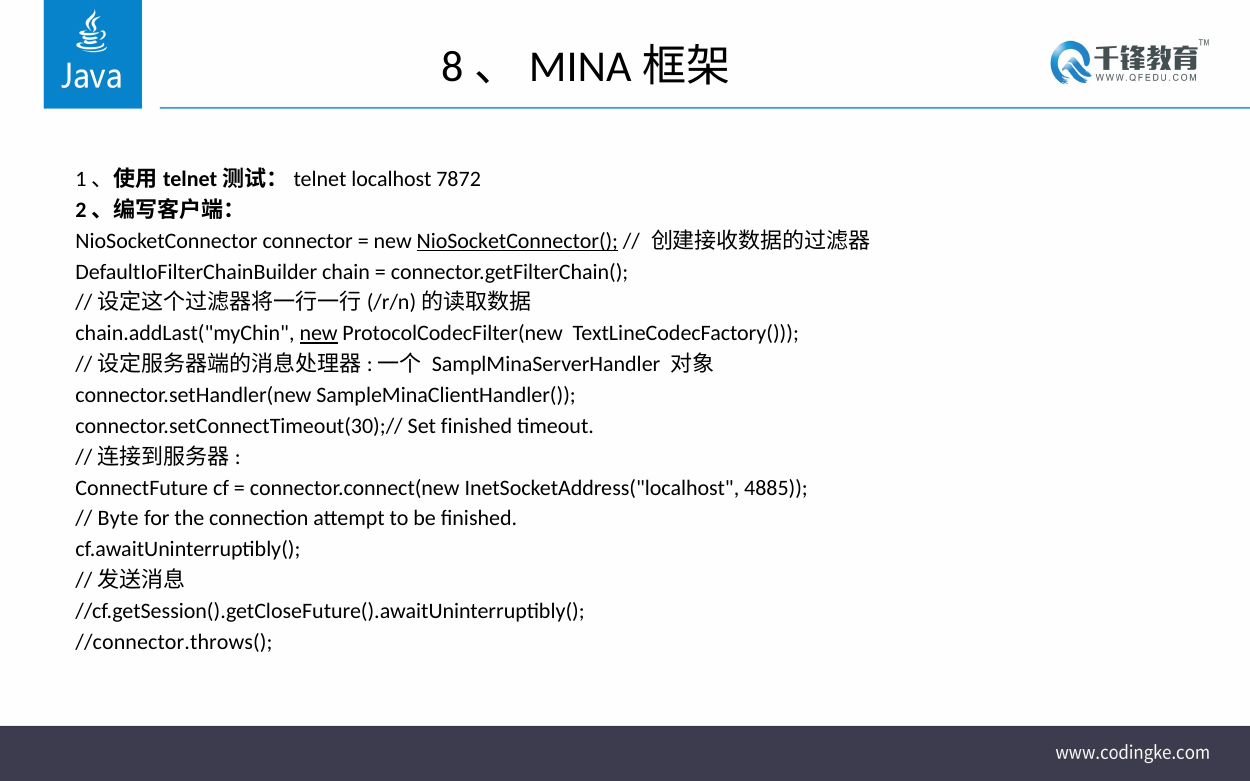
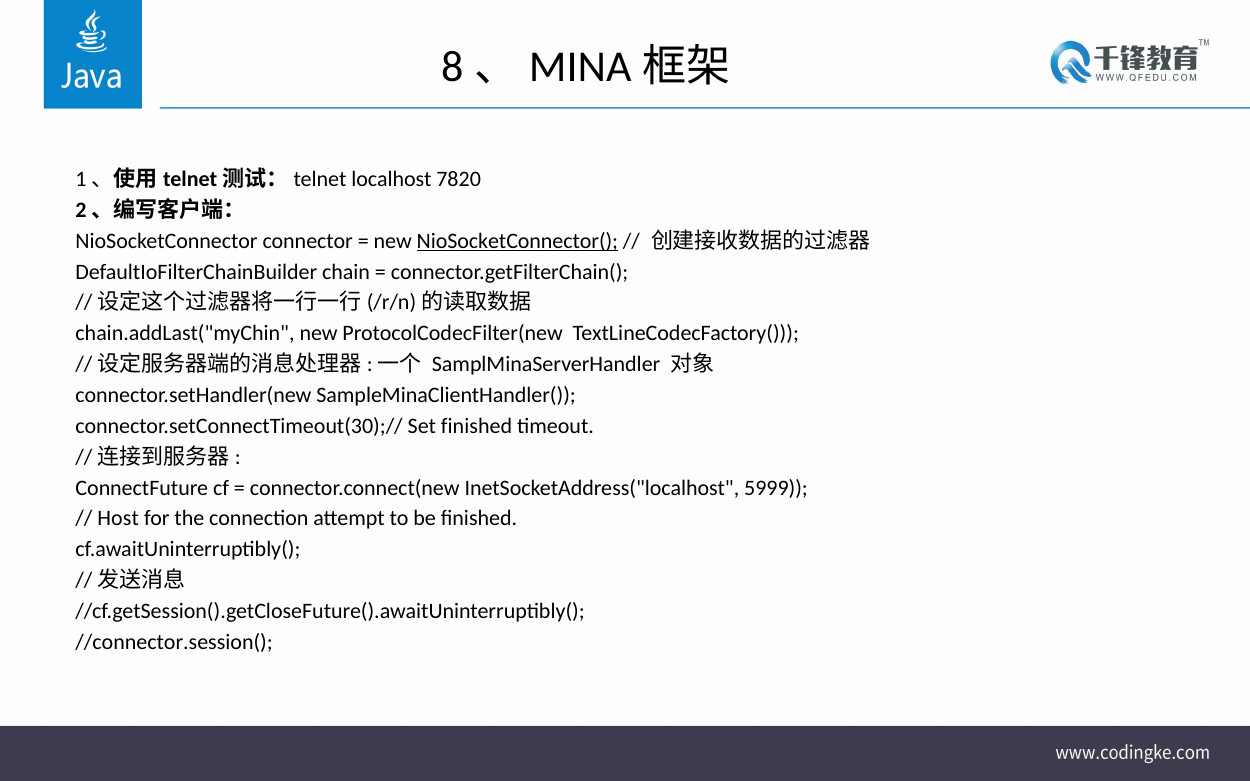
7872: 7872 -> 7820
new at (319, 334) underline: present -> none
4885: 4885 -> 5999
Byte: Byte -> Host
//connector.throws(: //connector.throws( -> //connector.session(
